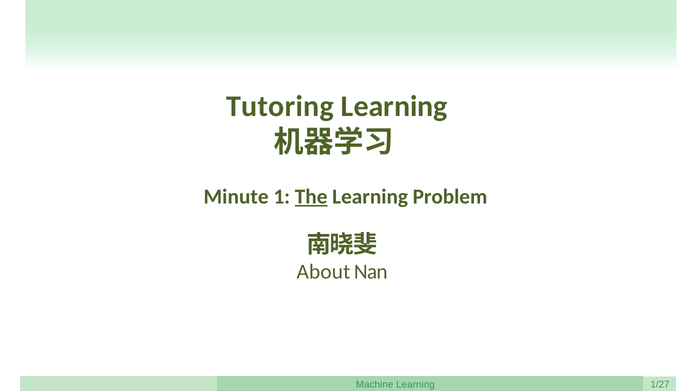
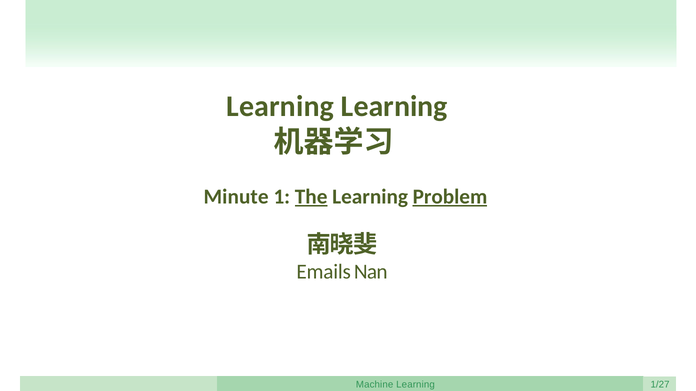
Tutoring at (280, 106): Tutoring -> Learning
Problem underline: none -> present
About: About -> Emails
